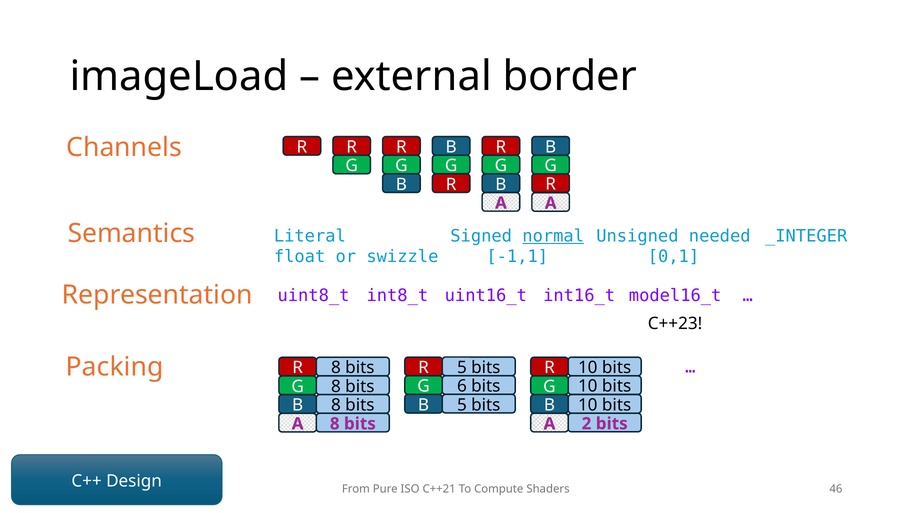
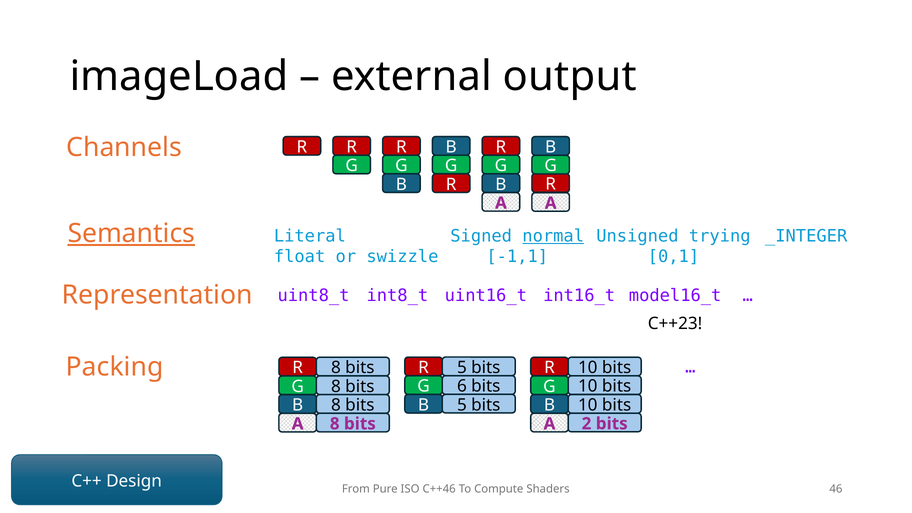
border: border -> output
Semantics underline: none -> present
needed: needed -> trying
C++21: C++21 -> C++46
